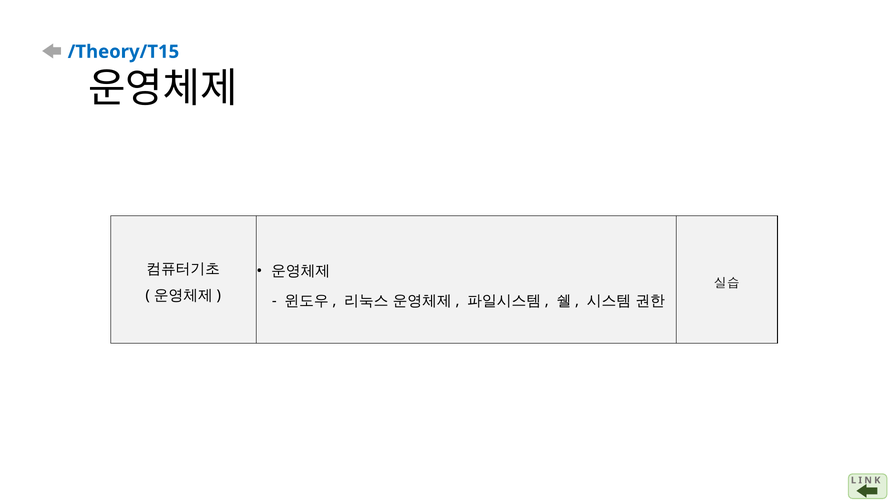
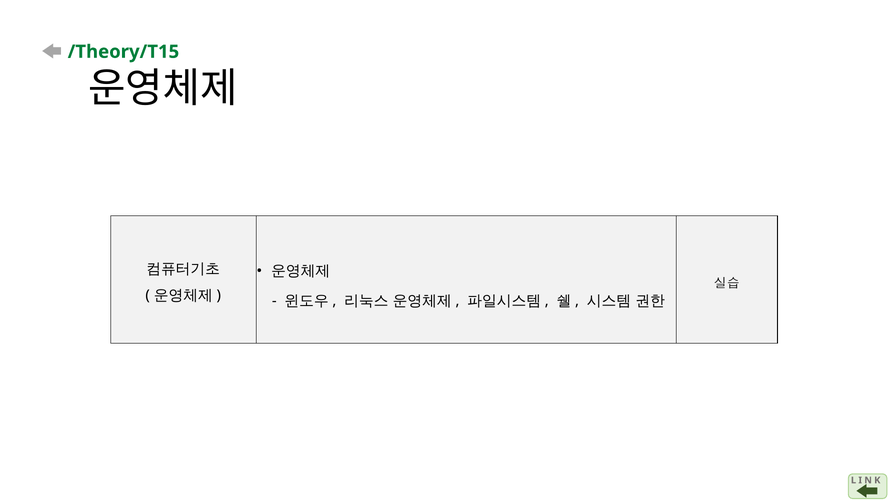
/Theory/T15 colour: blue -> green
